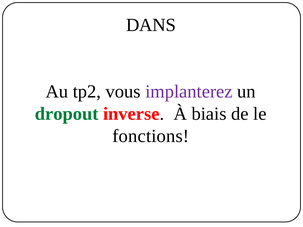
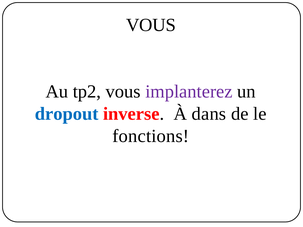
DANS at (151, 25): DANS -> VOUS
dropout colour: green -> blue
biais: biais -> dans
